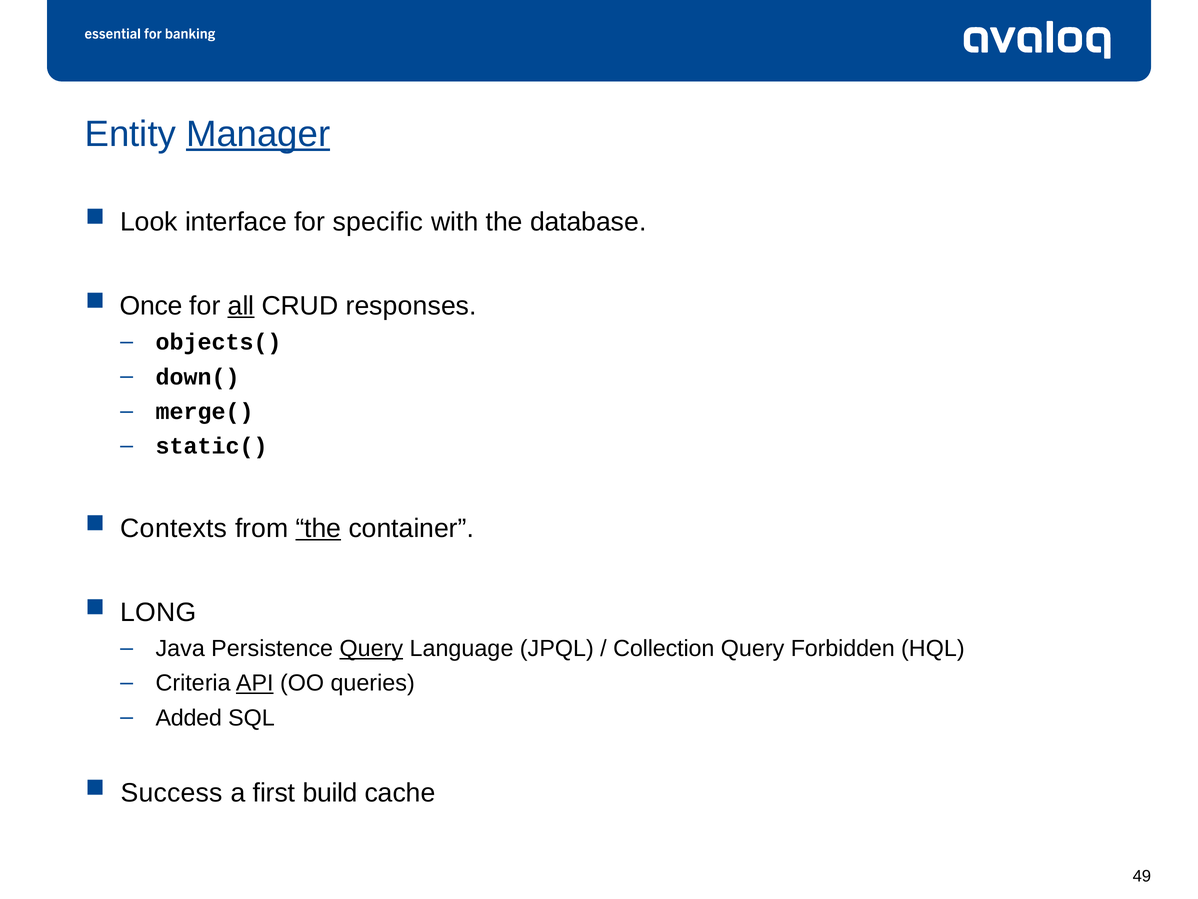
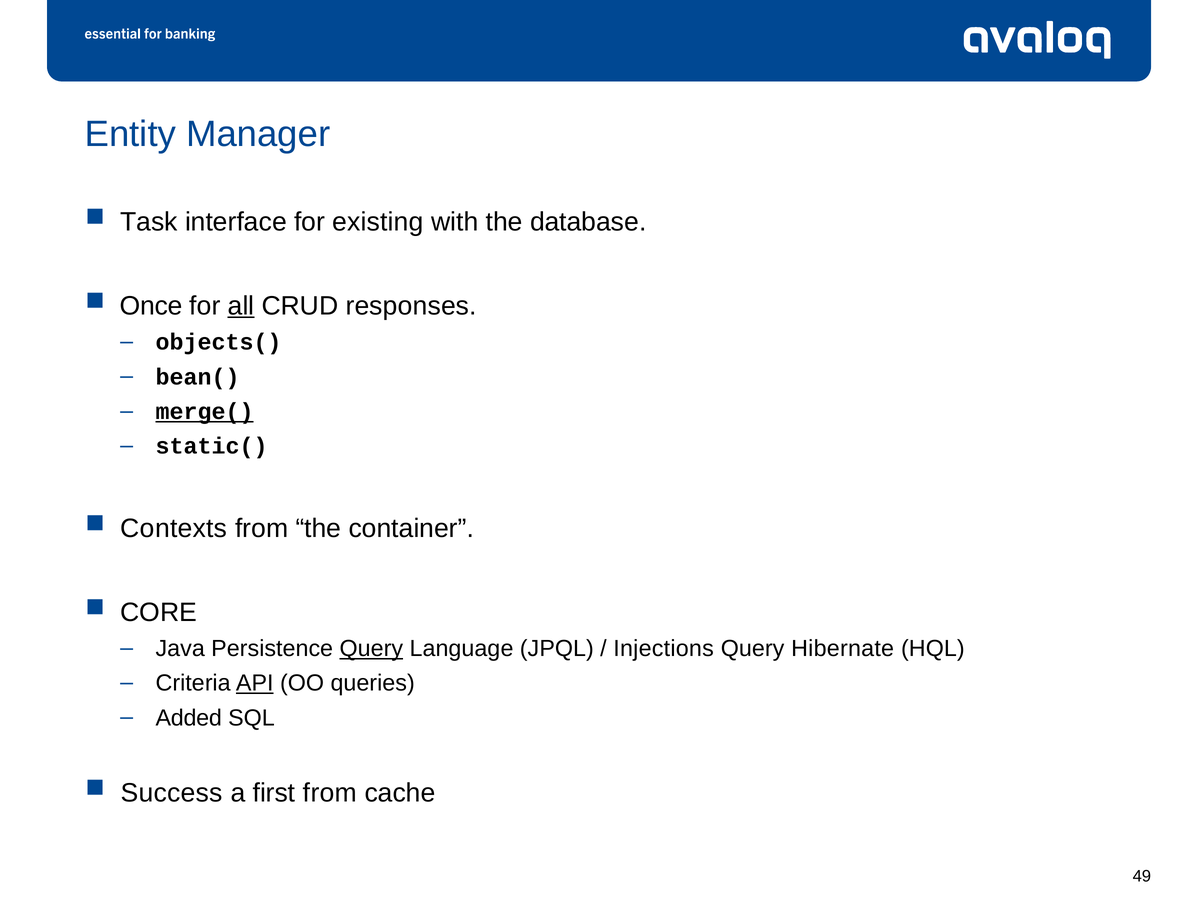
Manager underline: present -> none
Look: Look -> Task
specific: specific -> existing
down(: down( -> bean(
merge( underline: none -> present
the at (318, 528) underline: present -> none
LONG: LONG -> CORE
Collection: Collection -> Injections
Forbidden: Forbidden -> Hibernate
first build: build -> from
